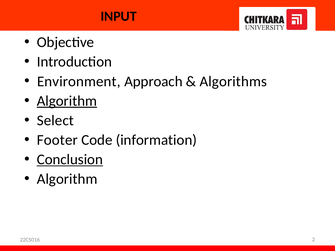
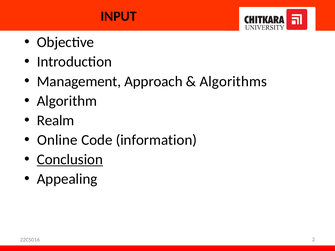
Environment: Environment -> Management
Algorithm at (67, 101) underline: present -> none
Select: Select -> Realm
Footer: Footer -> Online
Algorithm at (67, 179): Algorithm -> Appealing
